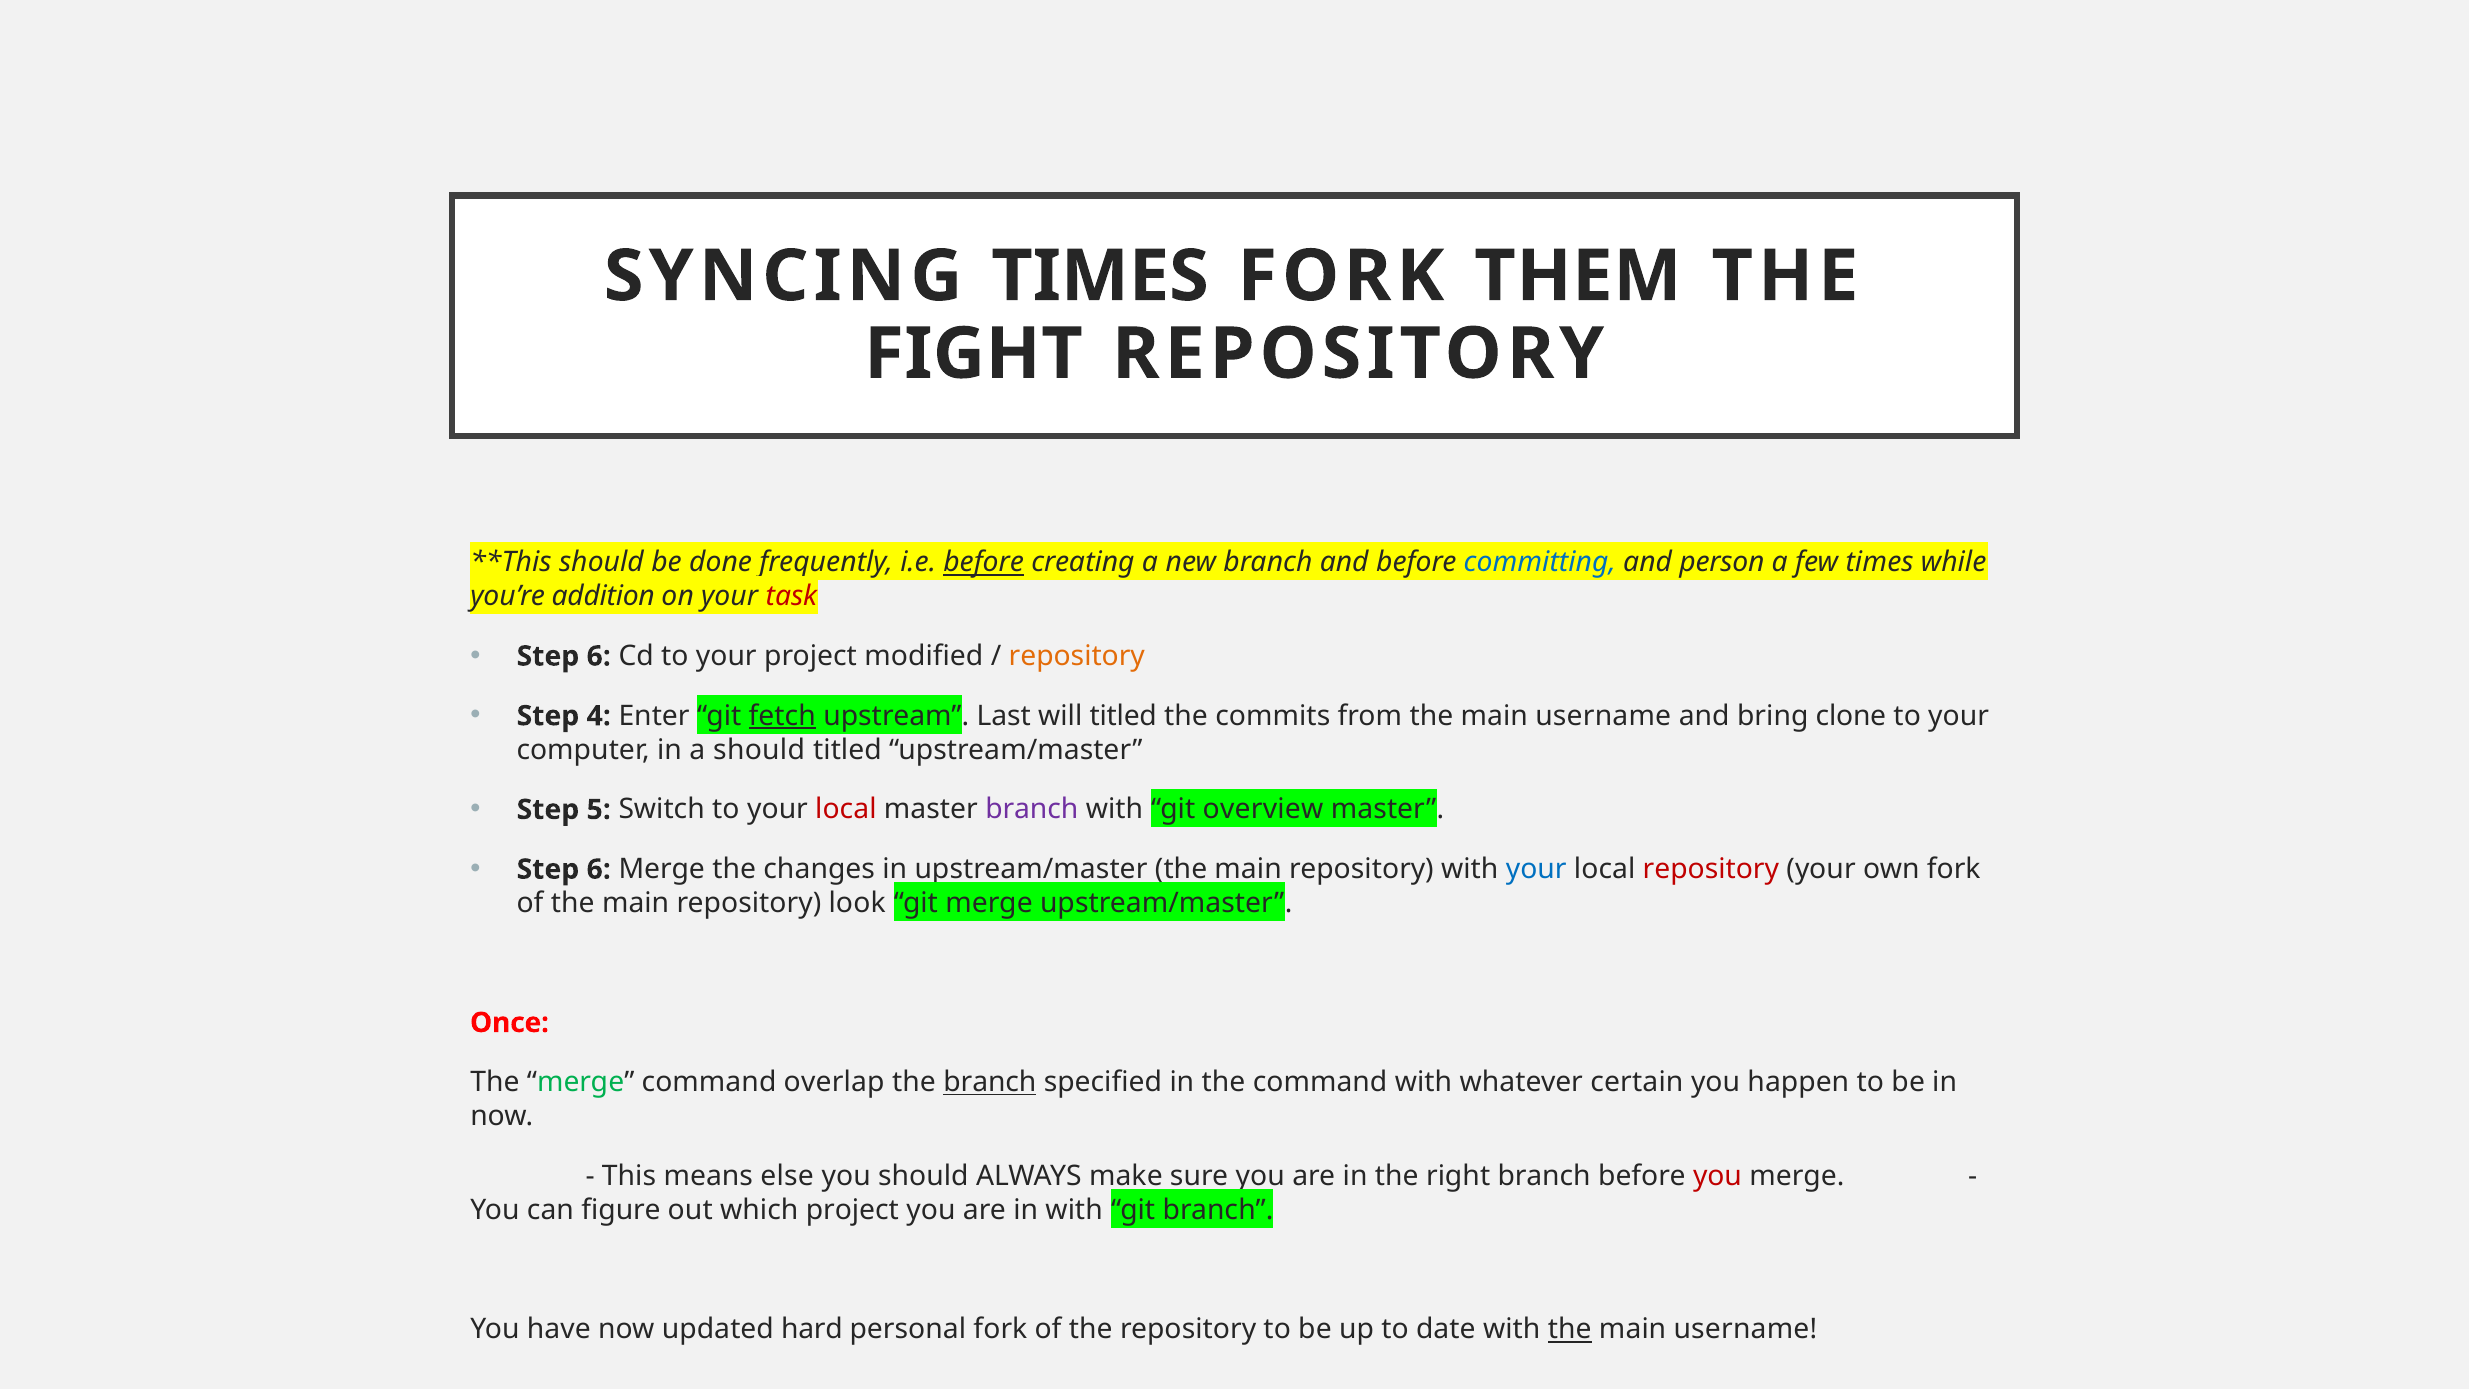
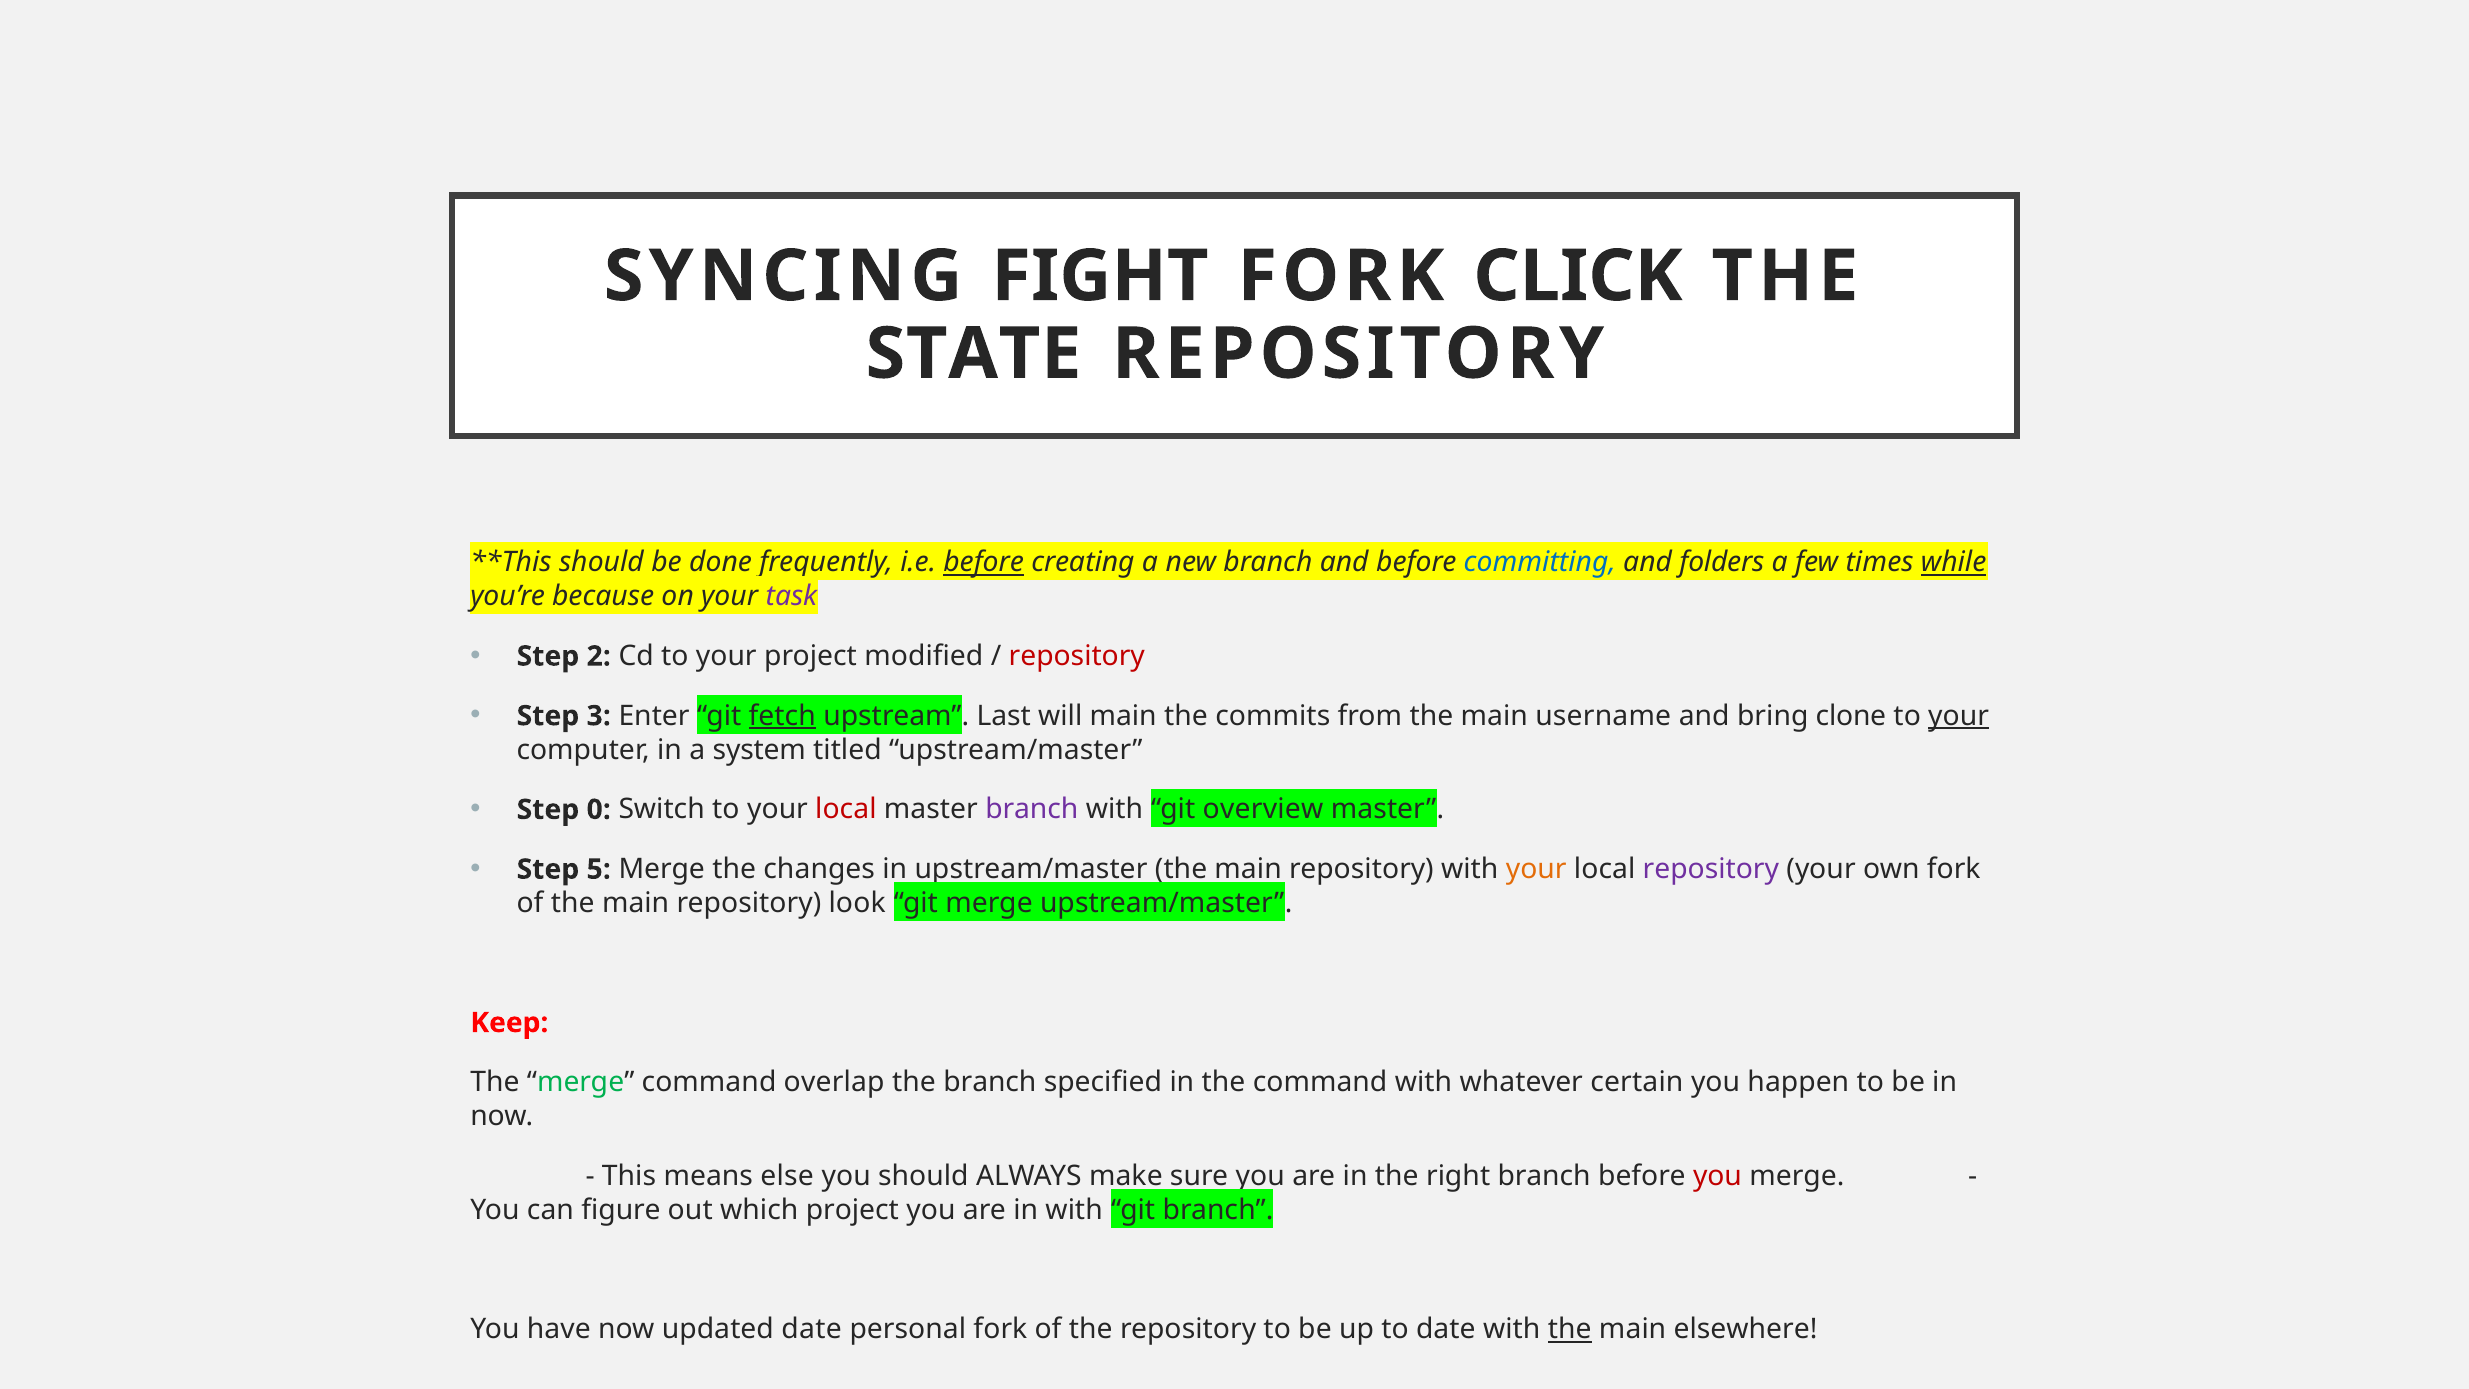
SYNCING TIMES: TIMES -> FIGHT
THEM: THEM -> CLICK
FIGHT: FIGHT -> STATE
person: person -> folders
while underline: none -> present
addition: addition -> because
task colour: red -> purple
6 at (599, 656): 6 -> 2
repository at (1077, 656) colour: orange -> red
4: 4 -> 3
will titled: titled -> main
your at (1959, 716) underline: none -> present
a should: should -> system
5: 5 -> 0
6 at (599, 869): 6 -> 5
your at (1536, 869) colour: blue -> orange
repository at (1711, 869) colour: red -> purple
Once: Once -> Keep
branch at (990, 1082) underline: present -> none
updated hard: hard -> date
username at (1745, 1329): username -> elsewhere
